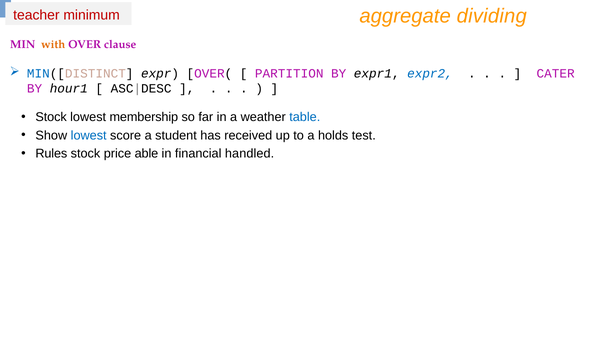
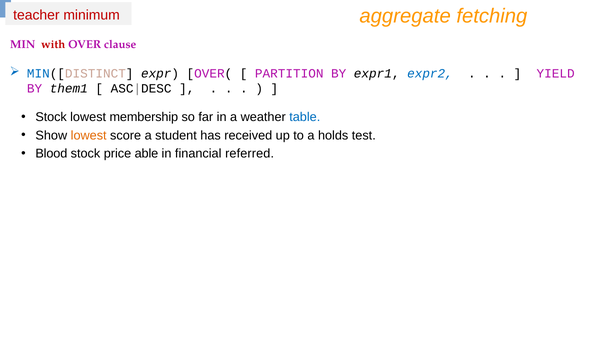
dividing: dividing -> fetching
with colour: orange -> red
CATER: CATER -> YIELD
hour1: hour1 -> them1
lowest at (89, 135) colour: blue -> orange
Rules: Rules -> Blood
handled: handled -> referred
